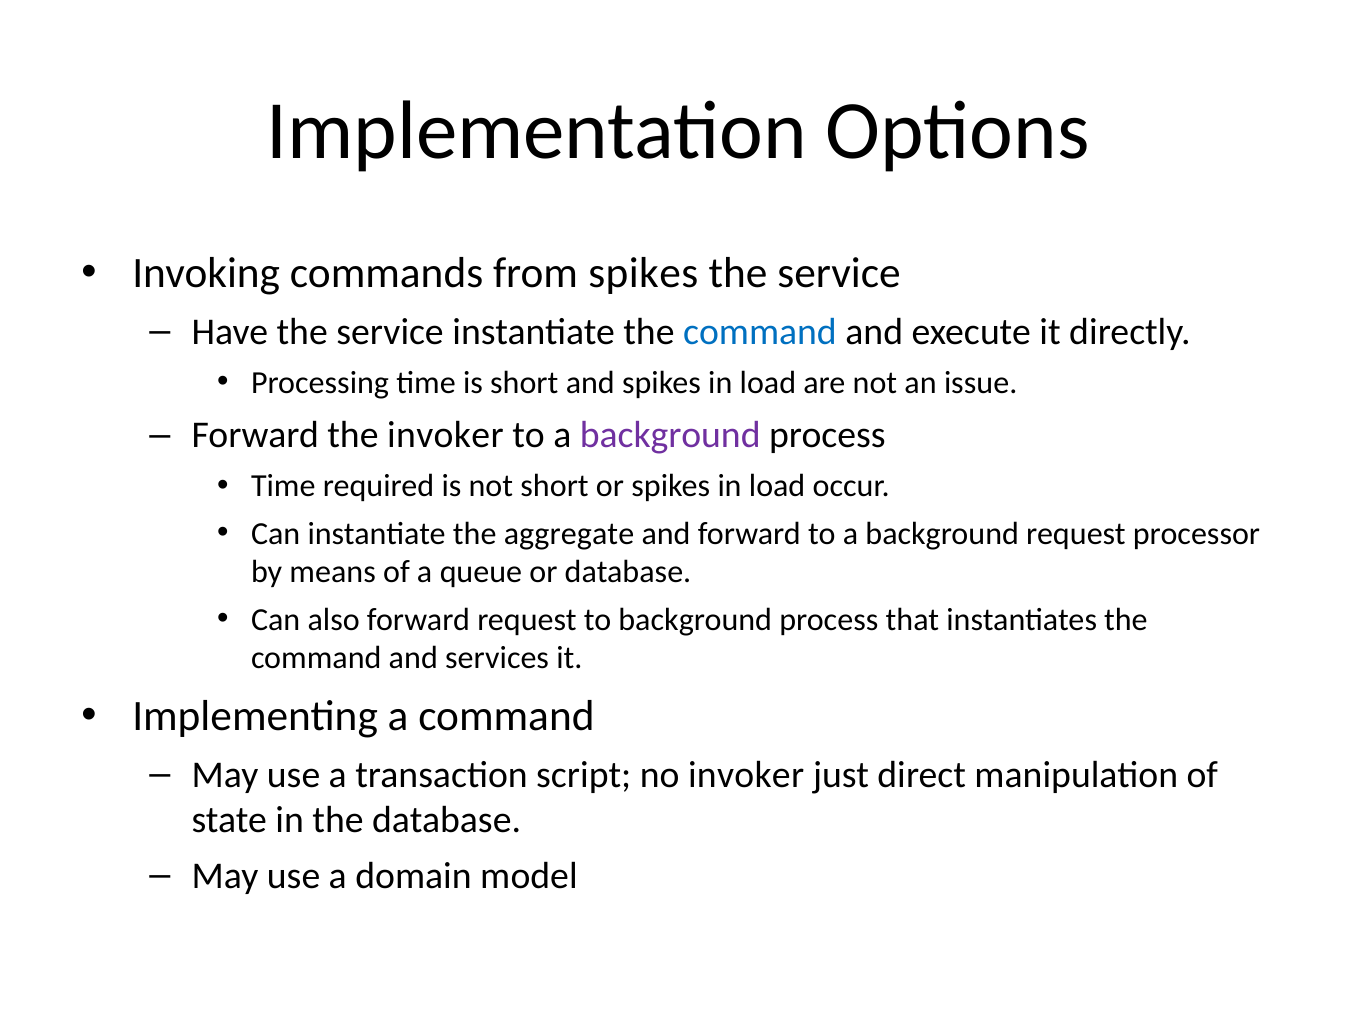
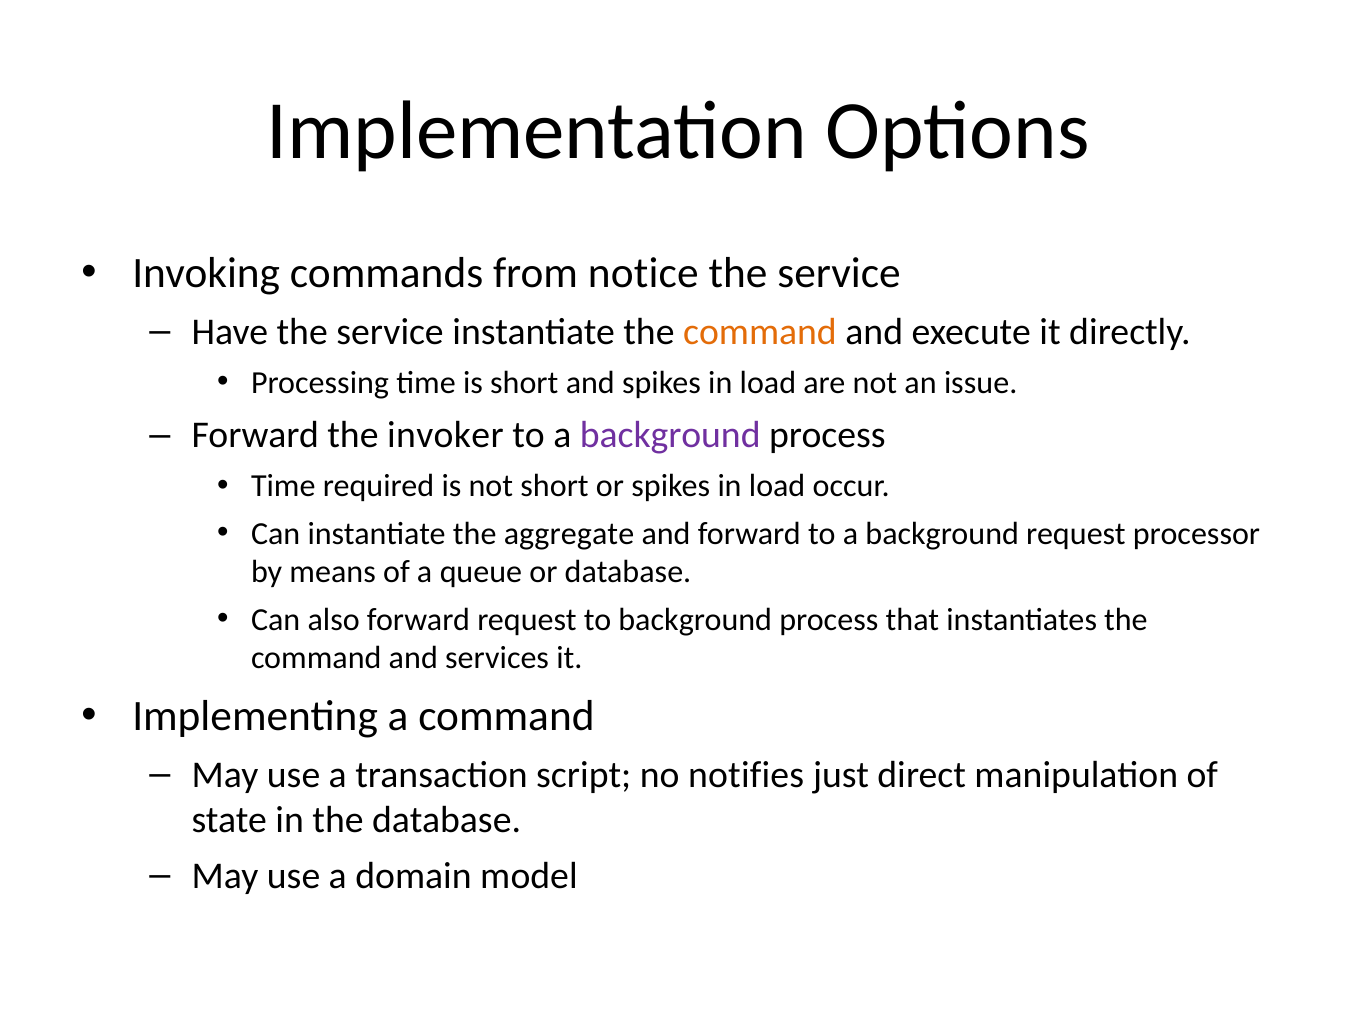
from spikes: spikes -> notice
command at (760, 332) colour: blue -> orange
no invoker: invoker -> notifies
